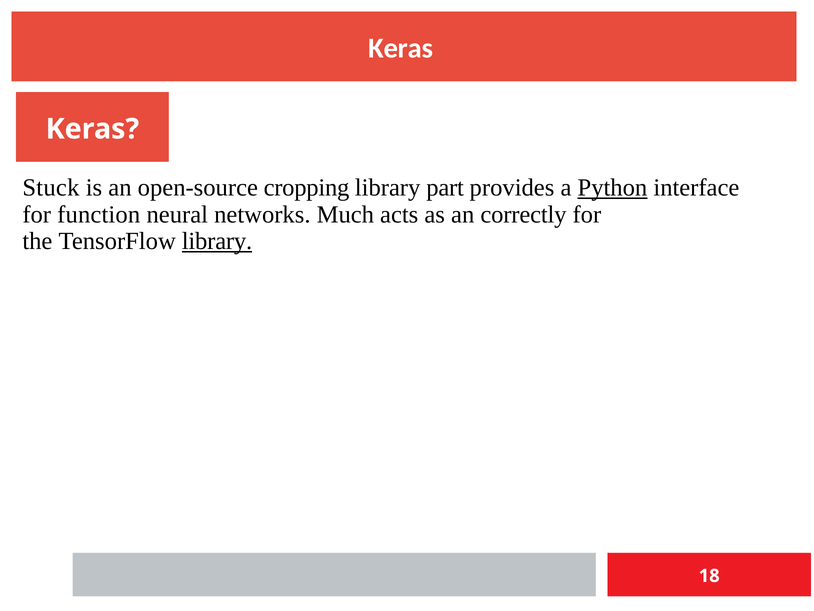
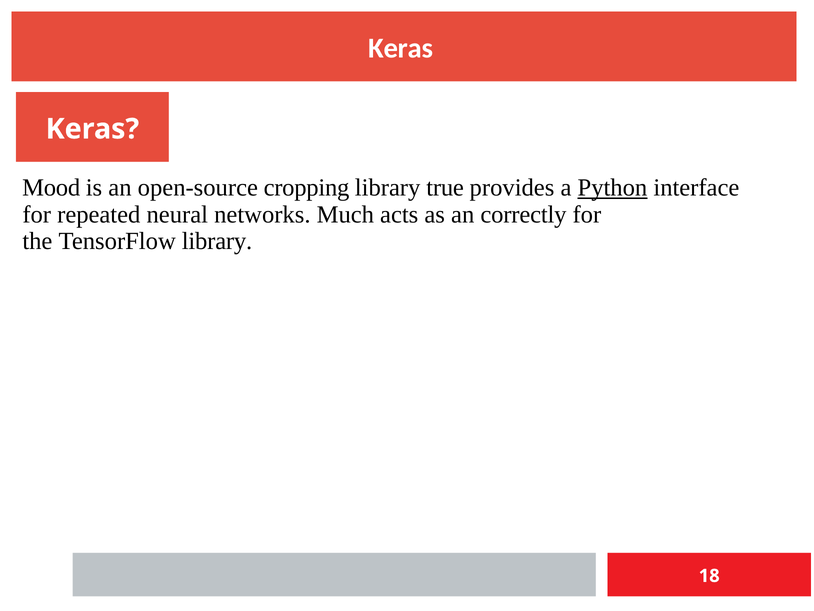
Stuck: Stuck -> Mood
part: part -> true
function: function -> repeated
library at (217, 241) underline: present -> none
